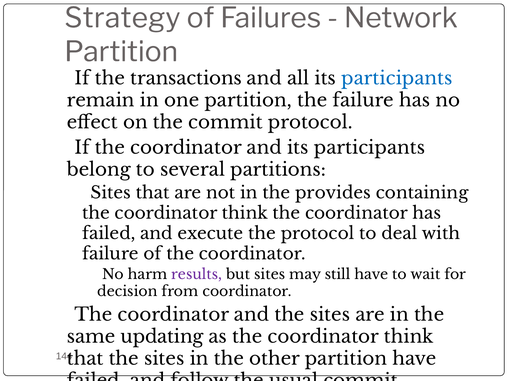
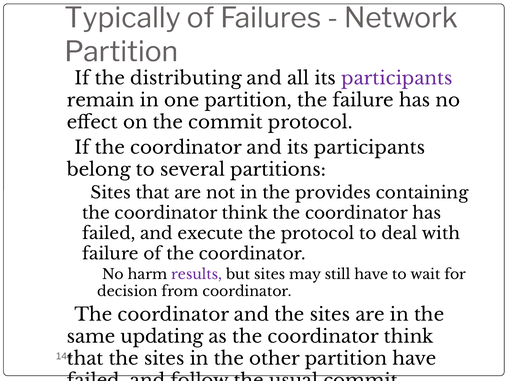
Strategy: Strategy -> Typically
transactions: transactions -> distributing
participants at (397, 78) colour: blue -> purple
